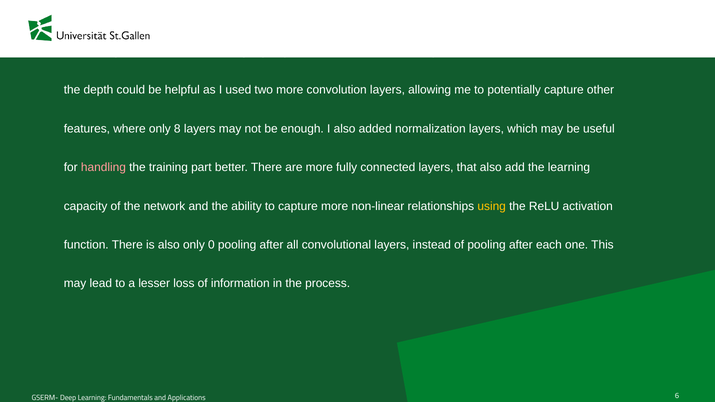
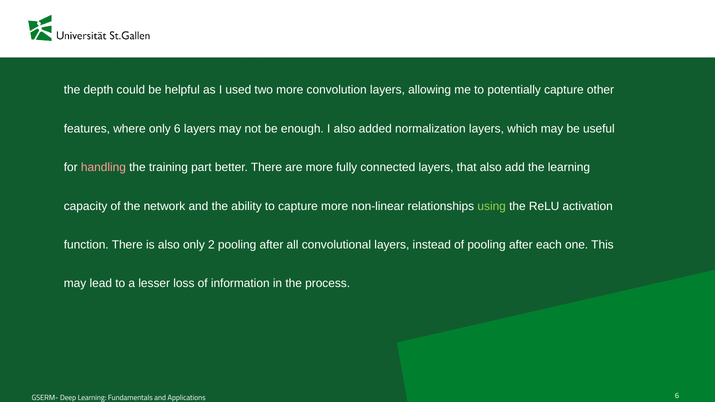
only 8: 8 -> 6
using colour: yellow -> light green
0: 0 -> 2
